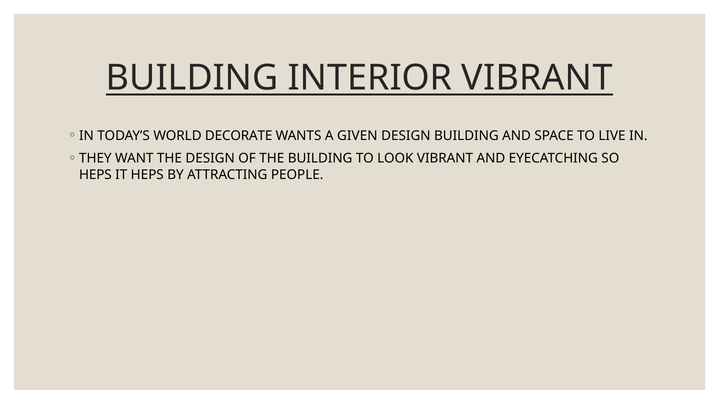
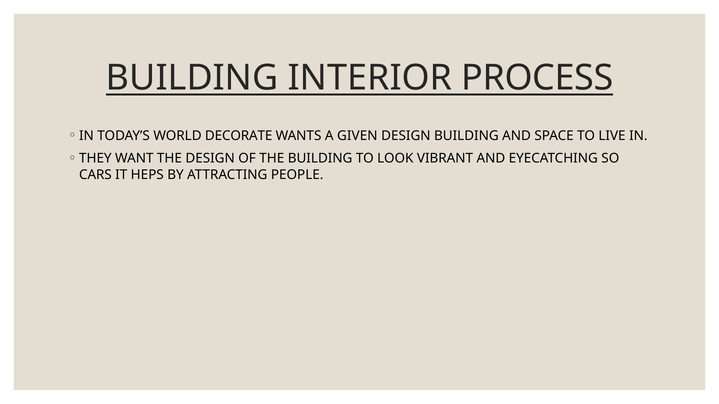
INTERIOR VIBRANT: VIBRANT -> PROCESS
HEPS at (95, 175): HEPS -> CARS
